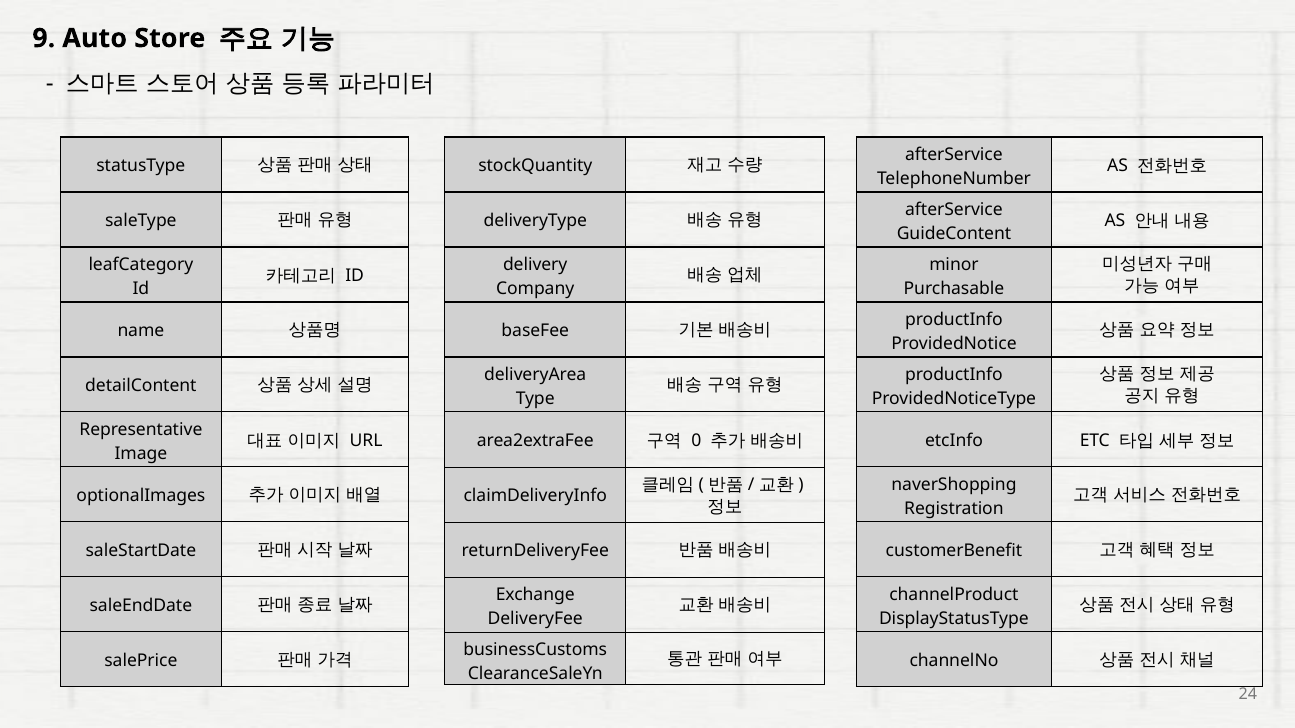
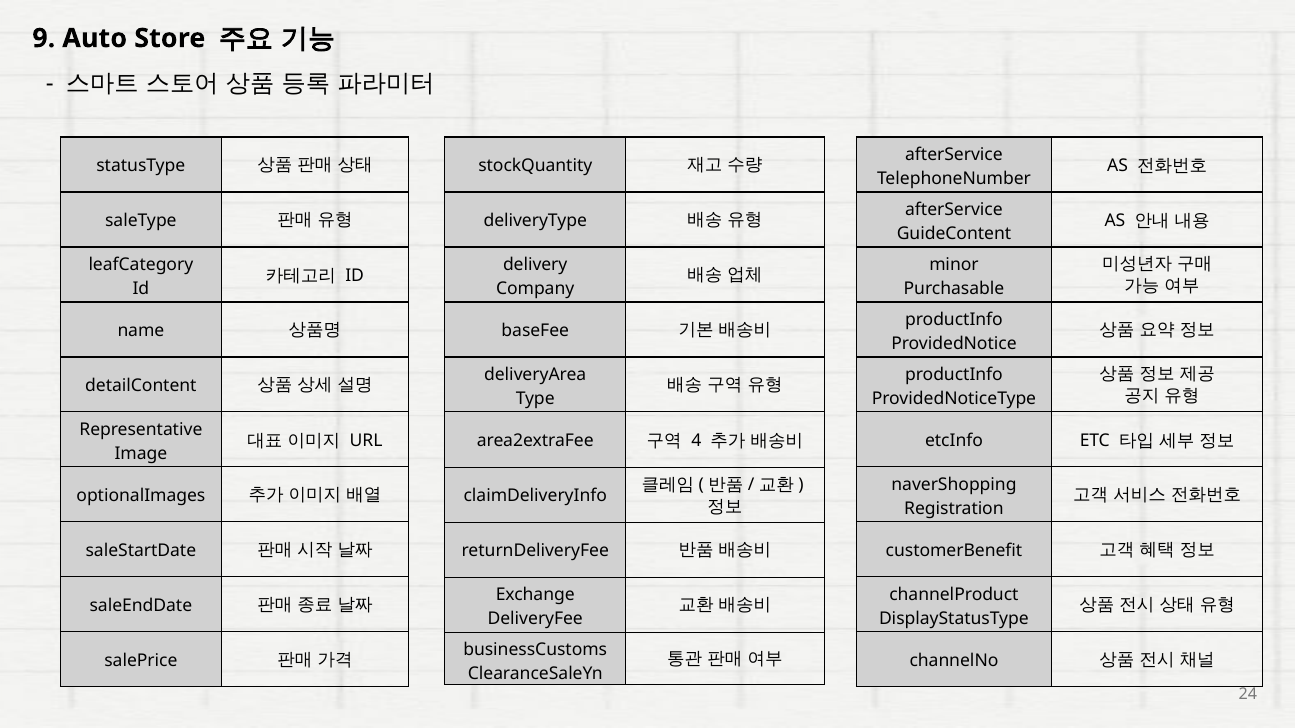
0: 0 -> 4
